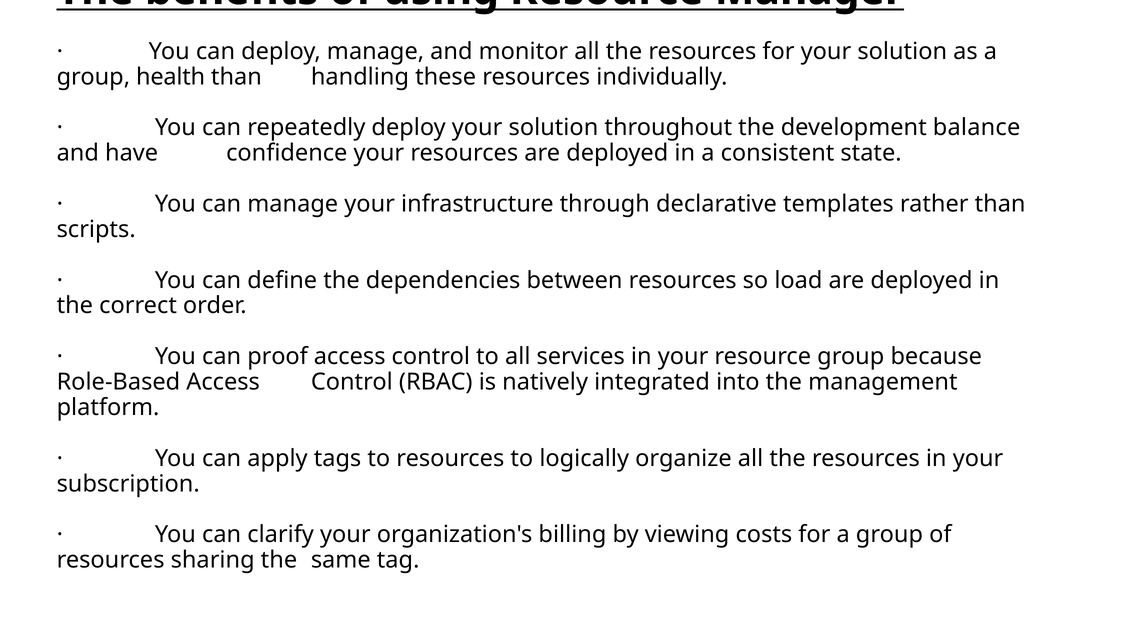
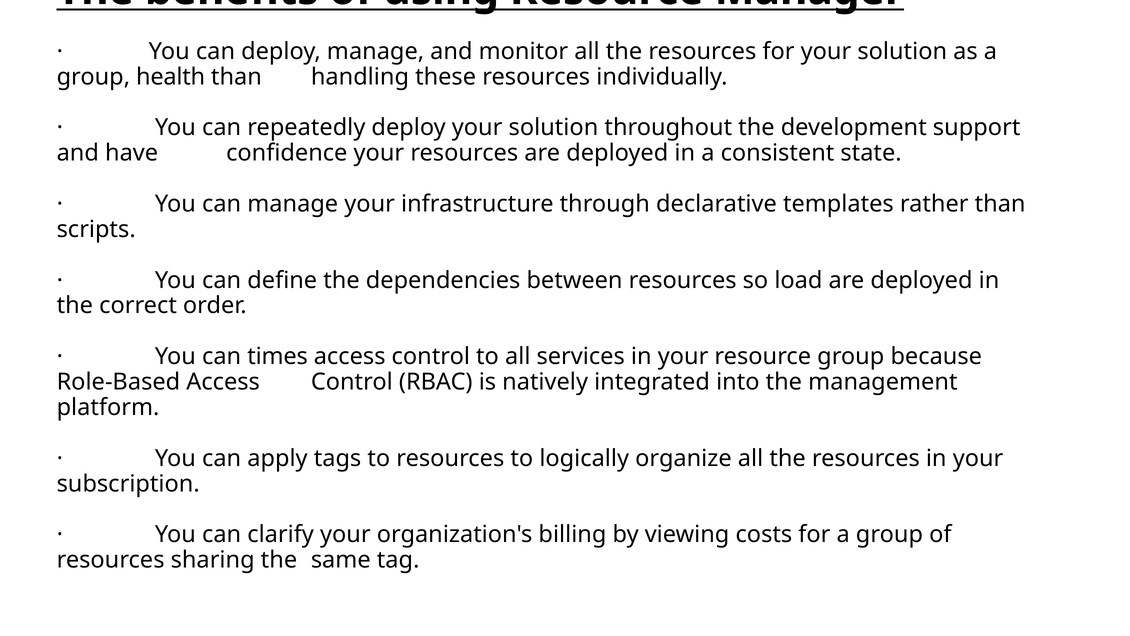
balance: balance -> support
proof: proof -> times
